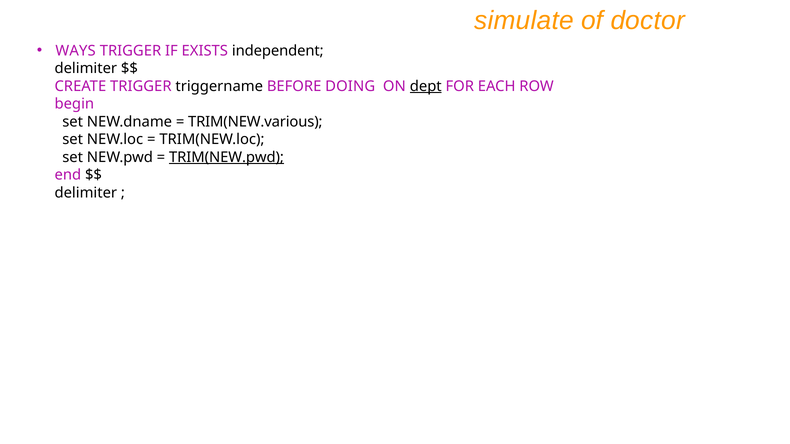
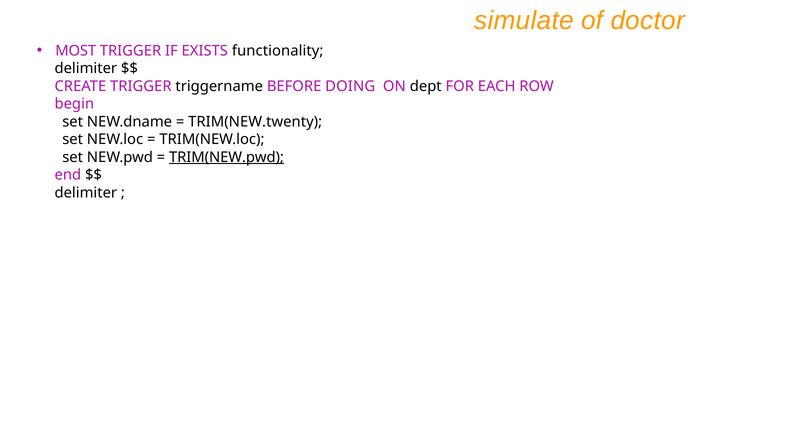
WAYS: WAYS -> MOST
independent: independent -> functionality
dept underline: present -> none
TRIM(NEW.various: TRIM(NEW.various -> TRIM(NEW.twenty
